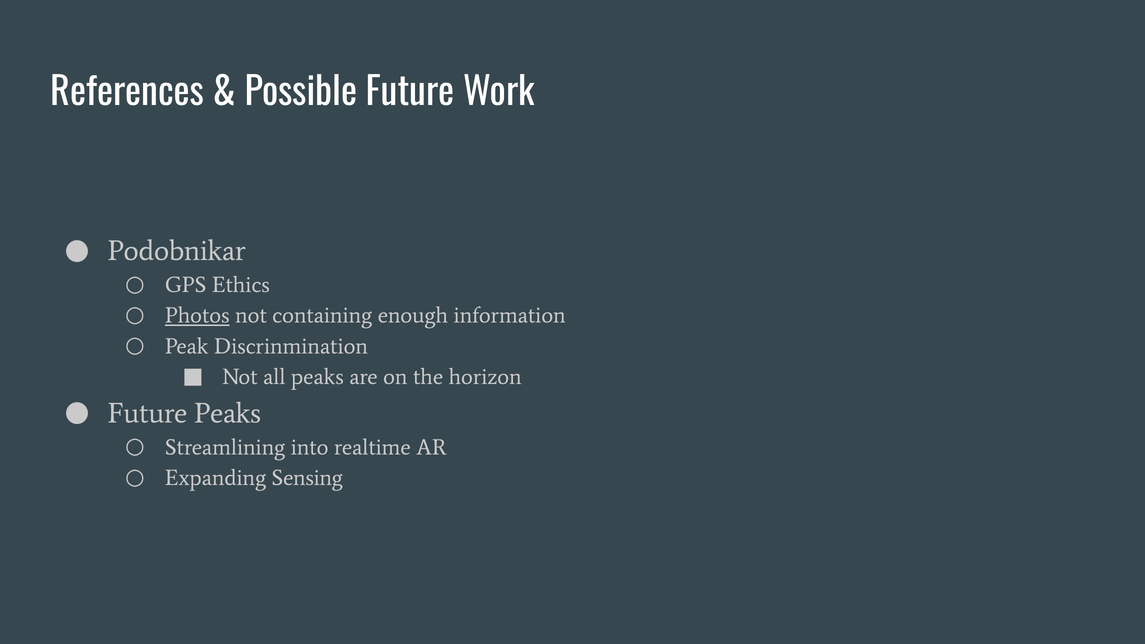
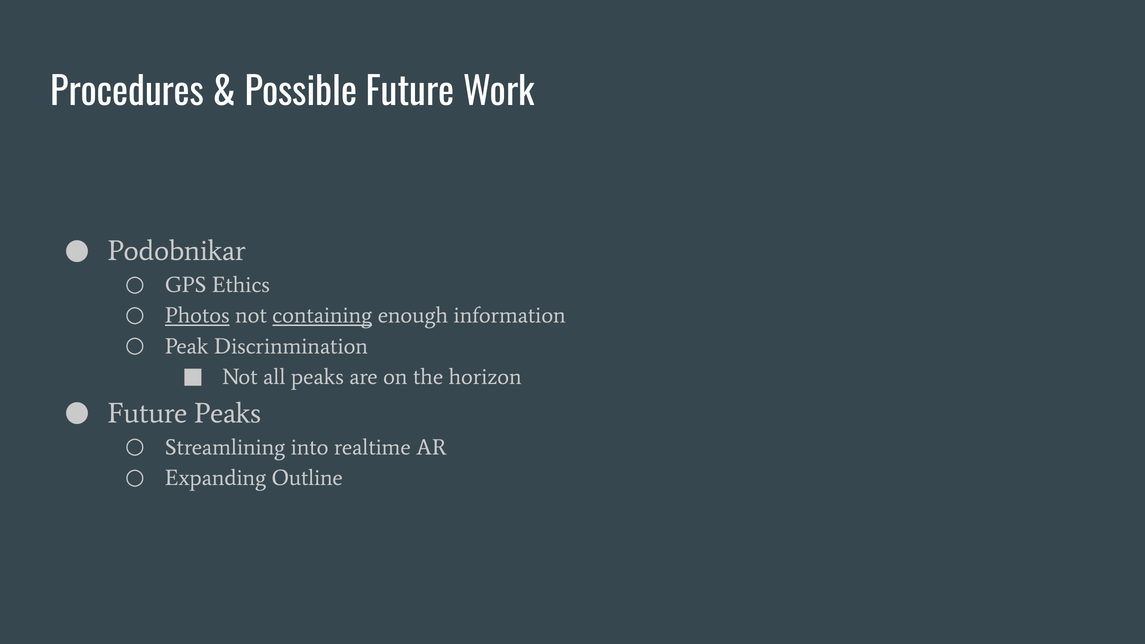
References: References -> Procedures
containing underline: none -> present
Sensing: Sensing -> Outline
